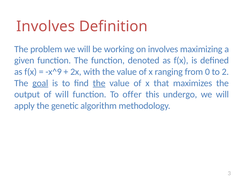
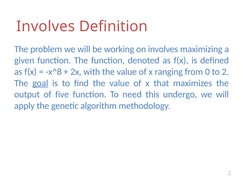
x^9: x^9 -> x^8
the at (99, 83) underline: present -> none
of will: will -> five
offer: offer -> need
